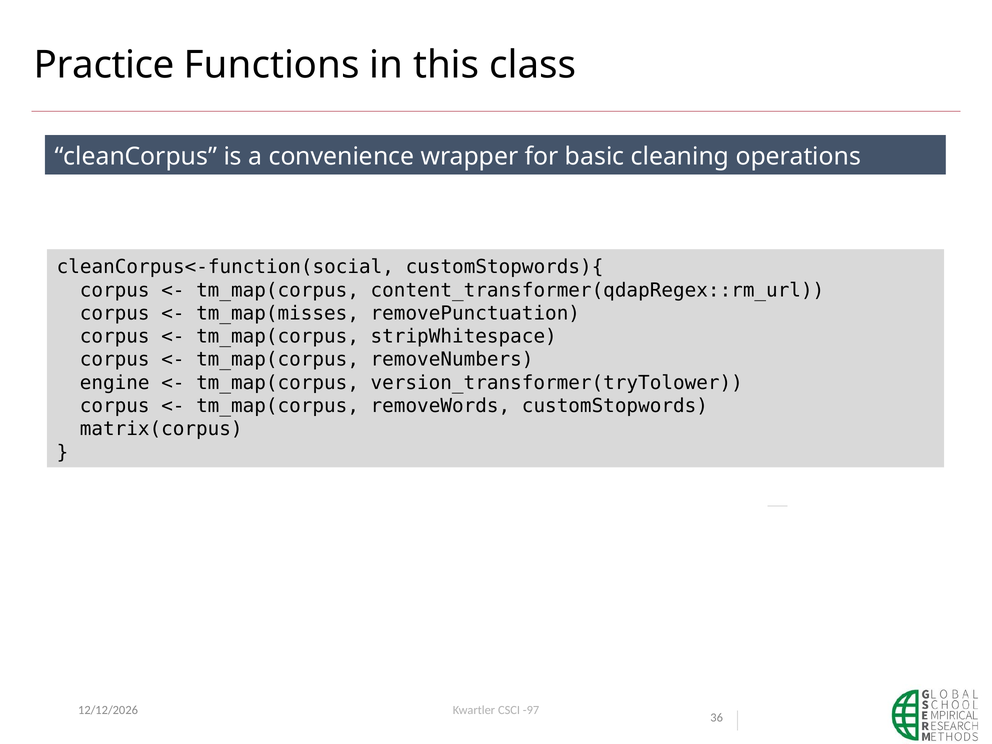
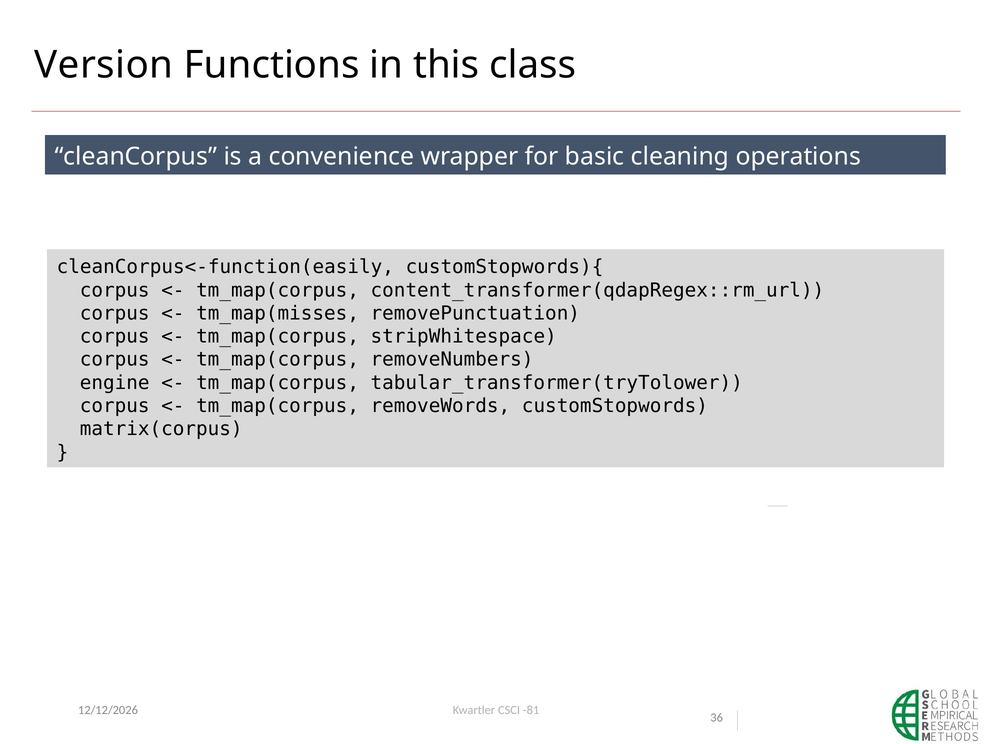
Practice: Practice -> Version
cleanCorpus<-function(social: cleanCorpus<-function(social -> cleanCorpus<-function(easily
version_transformer(tryTolower: version_transformer(tryTolower -> tabular_transformer(tryTolower
-97: -97 -> -81
